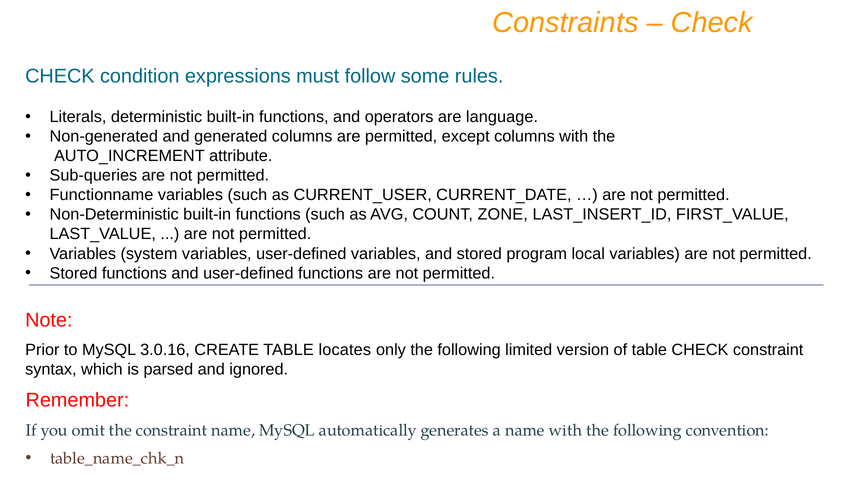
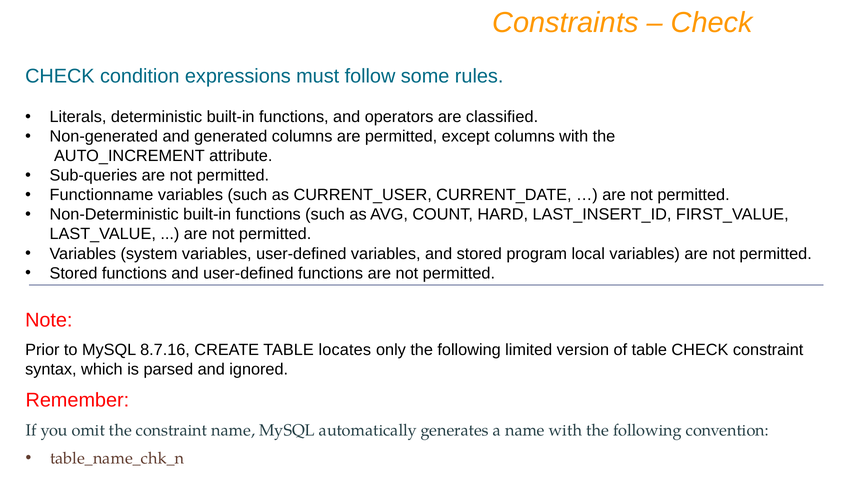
language: language -> classified
ZONE: ZONE -> HARD
3.0.16: 3.0.16 -> 8.7.16
